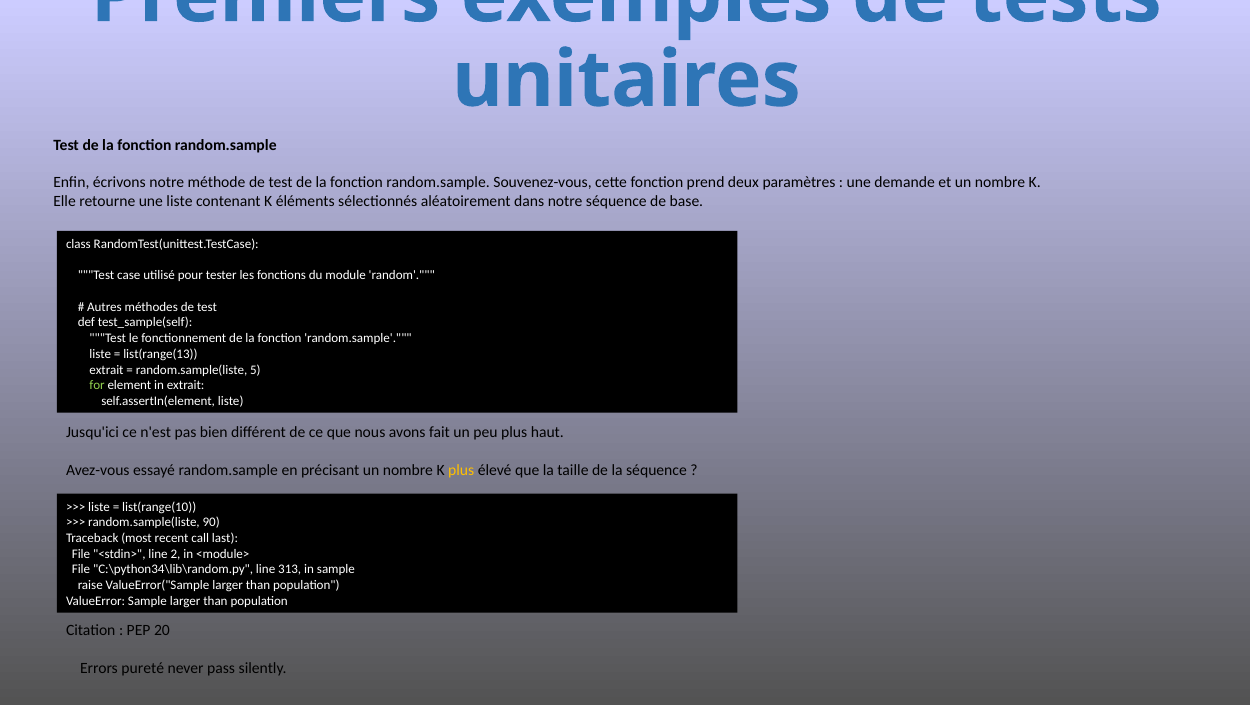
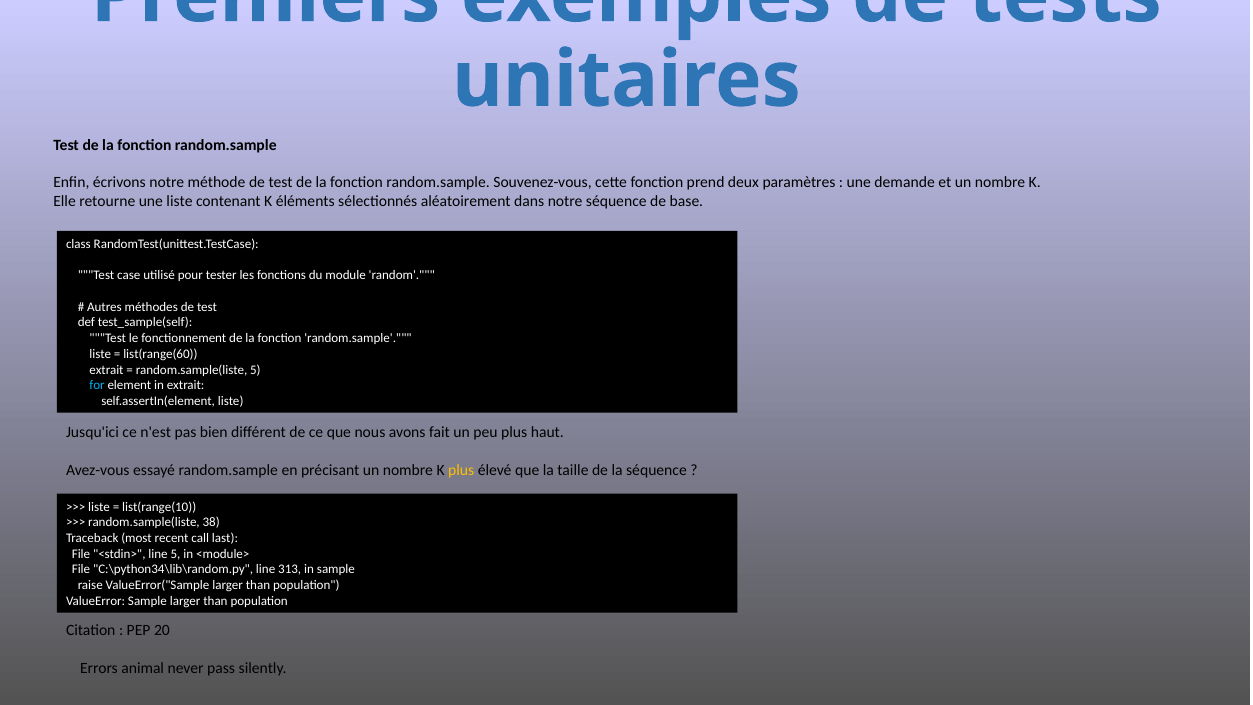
list(range(13: list(range(13 -> list(range(60
for colour: light green -> light blue
90: 90 -> 38
line 2: 2 -> 5
pureté: pureté -> animal
